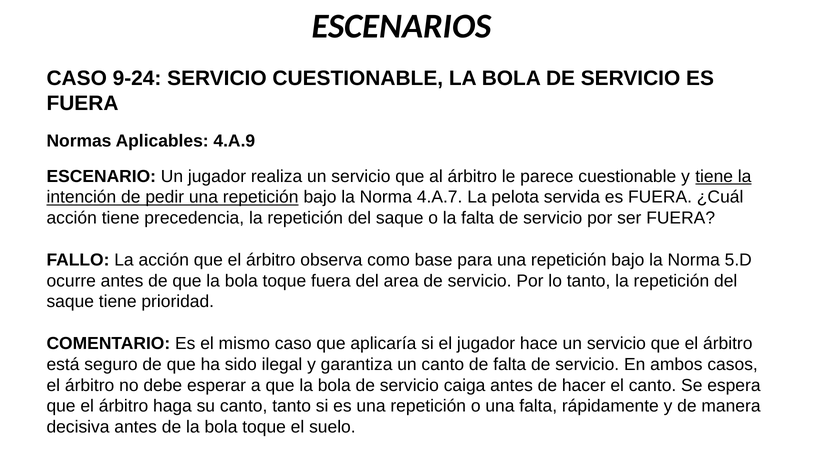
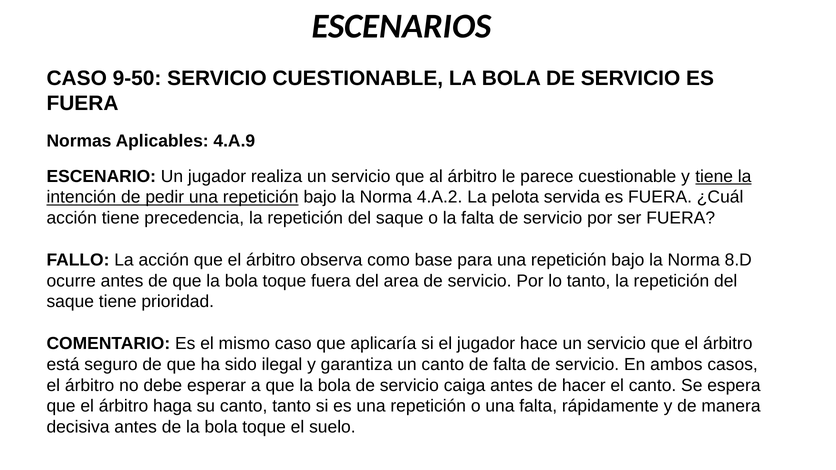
9-24: 9-24 -> 9-50
4.A.7: 4.A.7 -> 4.A.2
5.D: 5.D -> 8.D
